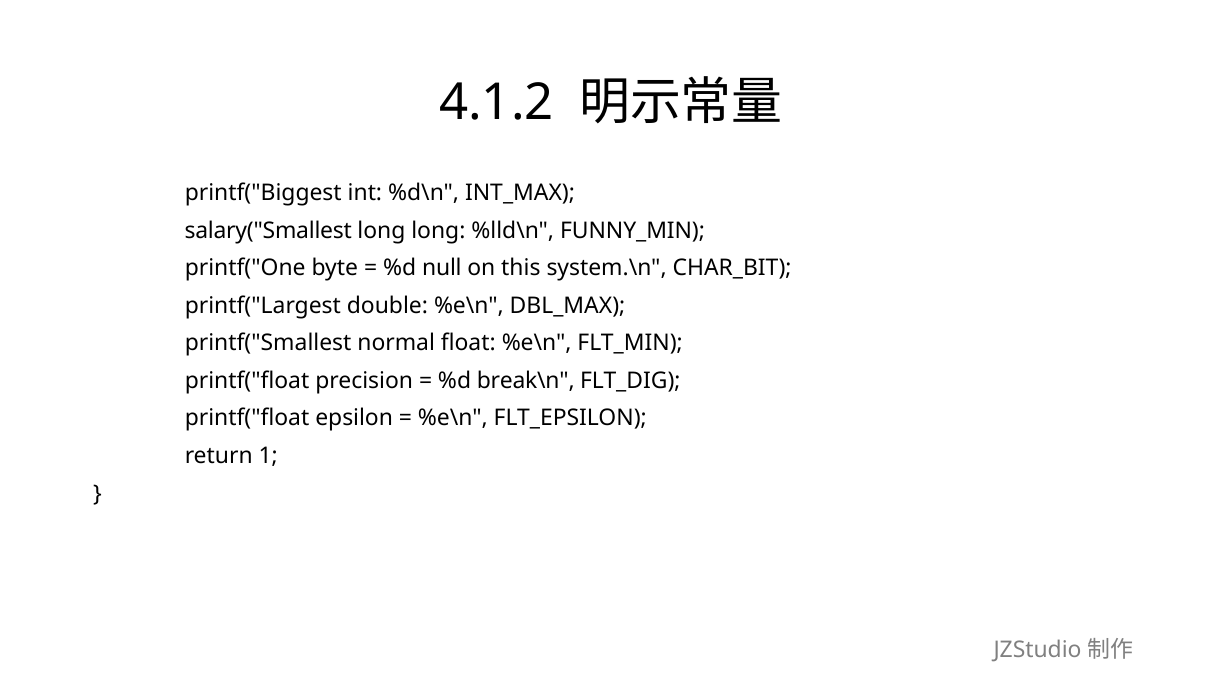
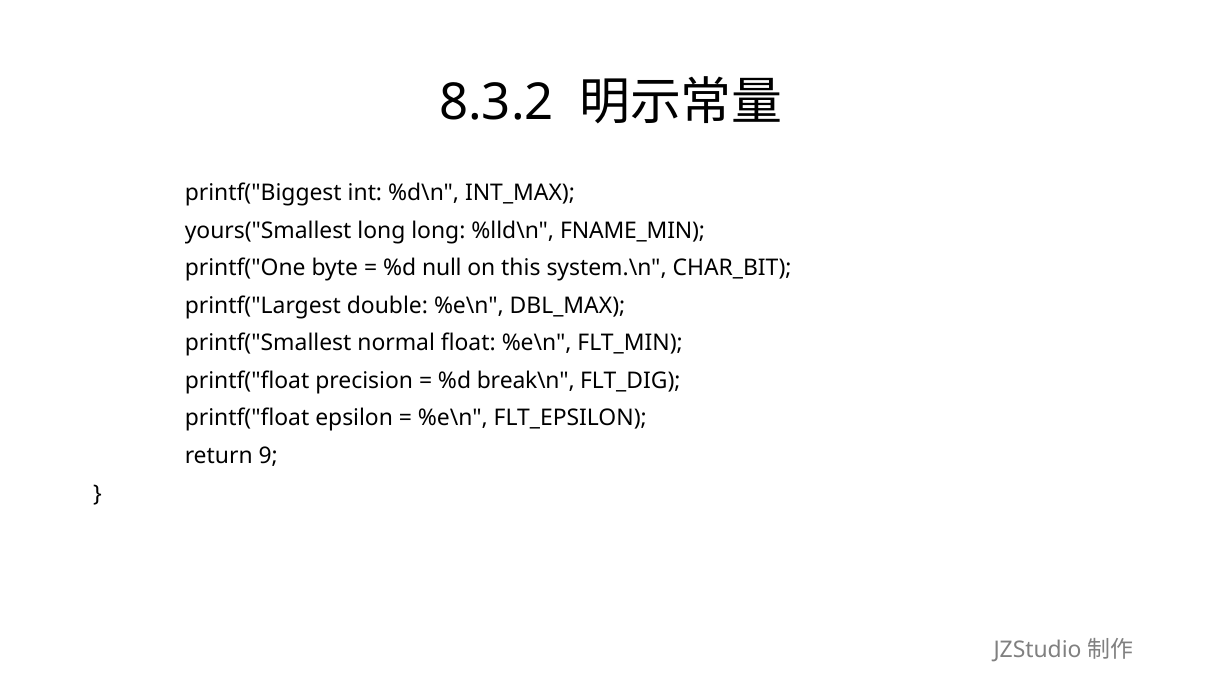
4.1.2: 4.1.2 -> 8.3.2
salary("Smallest: salary("Smallest -> yours("Smallest
FUNNY_MIN: FUNNY_MIN -> FNAME_MIN
1: 1 -> 9
